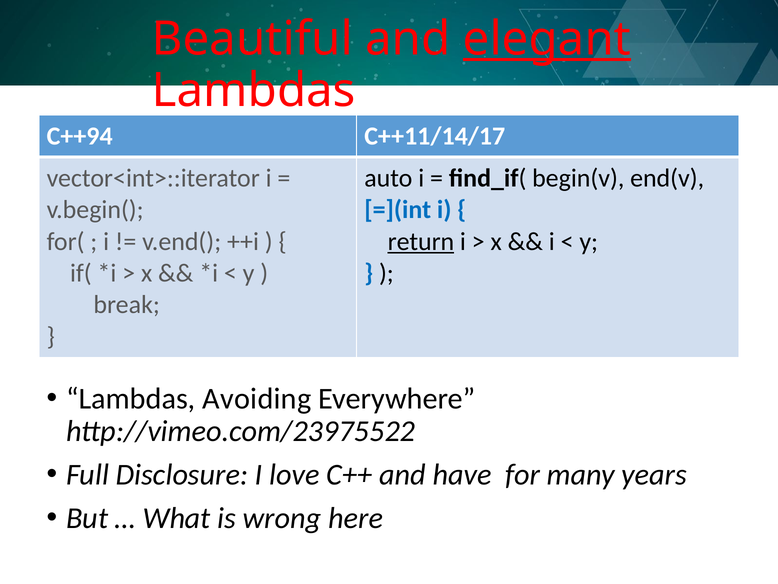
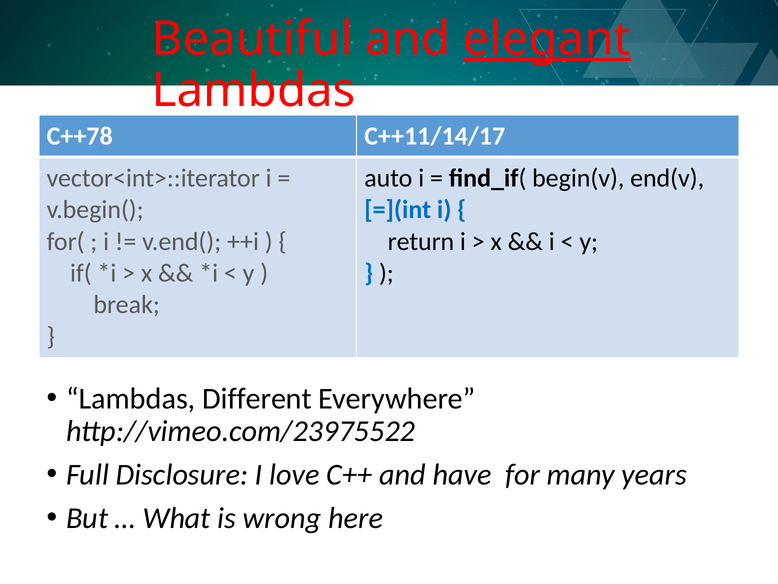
C++94: C++94 -> C++78
return underline: present -> none
Avoiding: Avoiding -> Different
